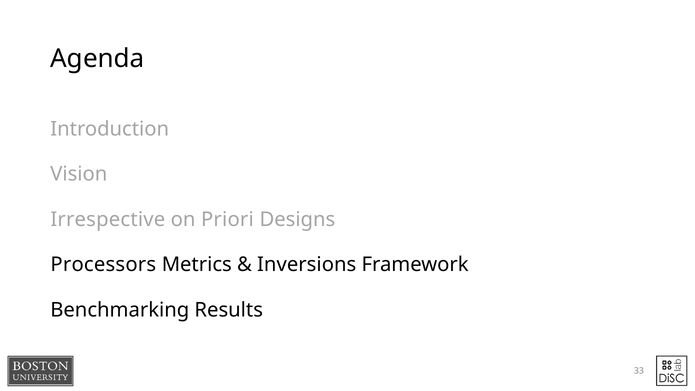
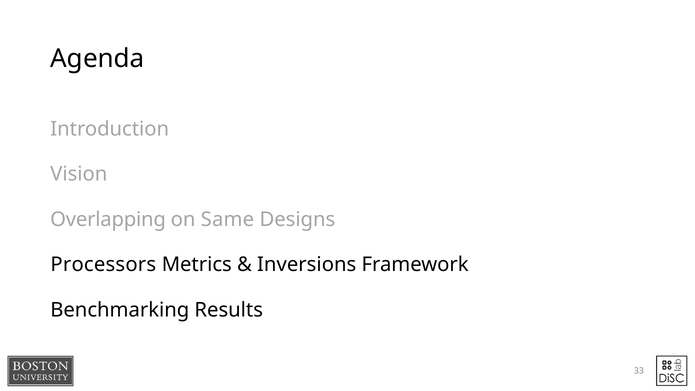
Irrespective: Irrespective -> Overlapping
Priori: Priori -> Same
